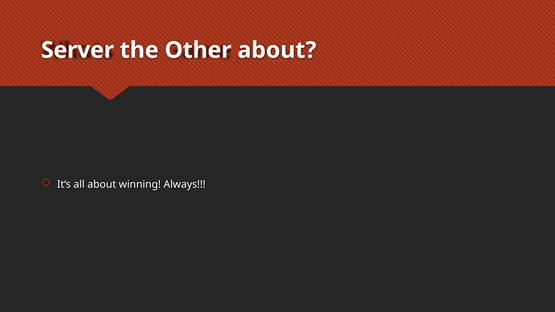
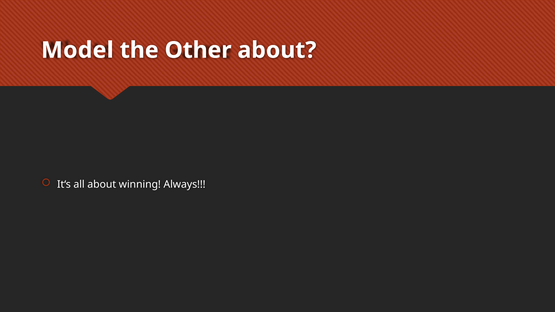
Server: Server -> Model
